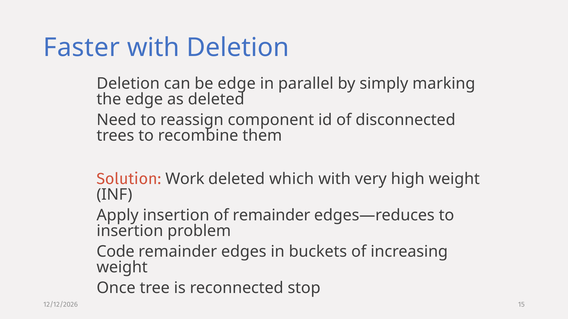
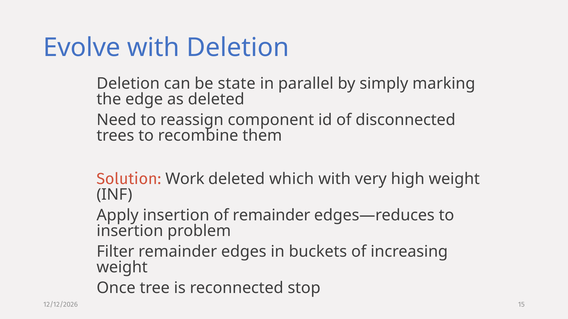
Faster: Faster -> Evolve
be edge: edge -> state
Code: Code -> Filter
